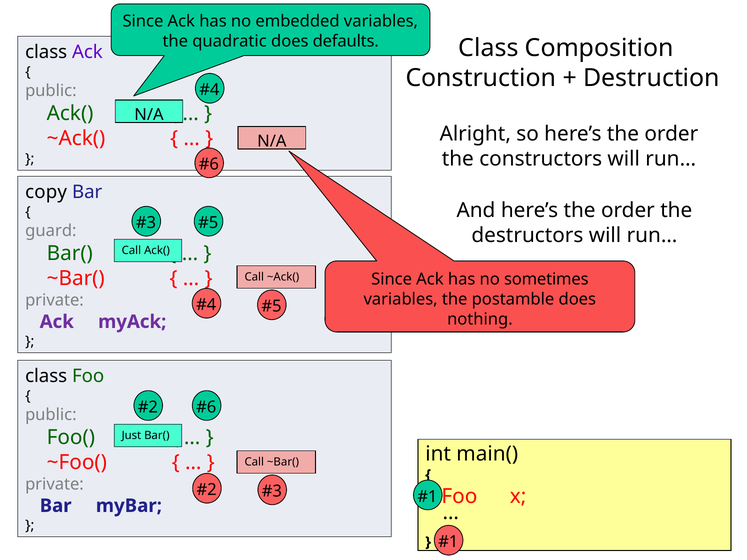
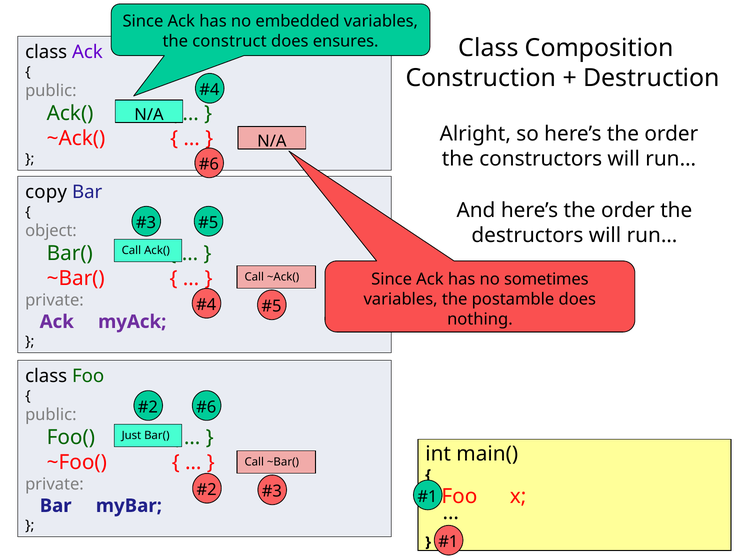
quadratic: quadratic -> construct
defaults: defaults -> ensures
guard: guard -> object
